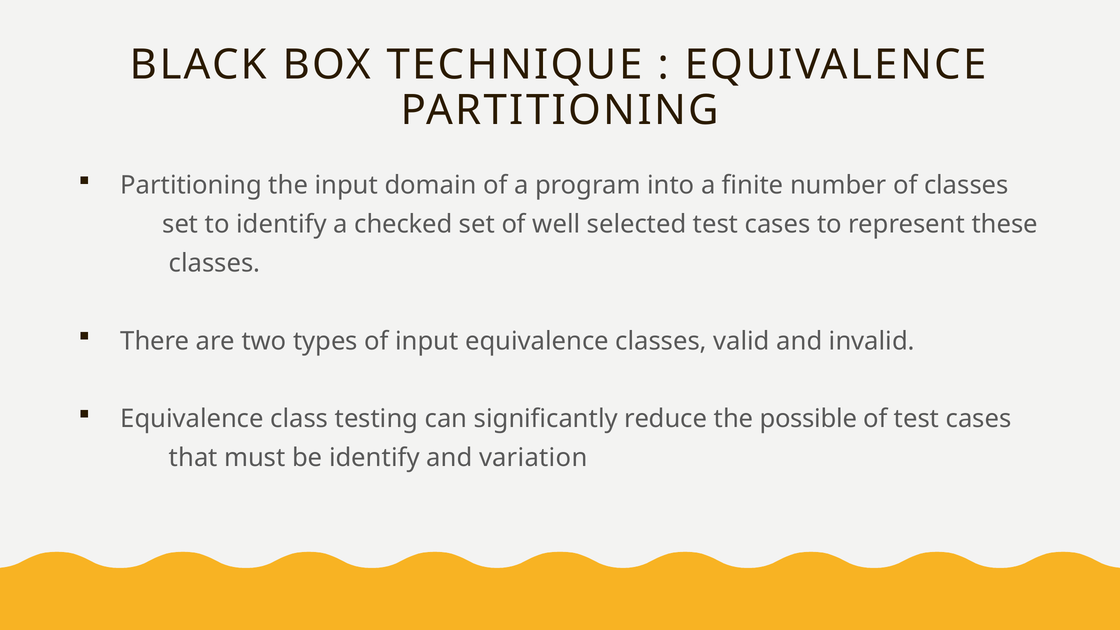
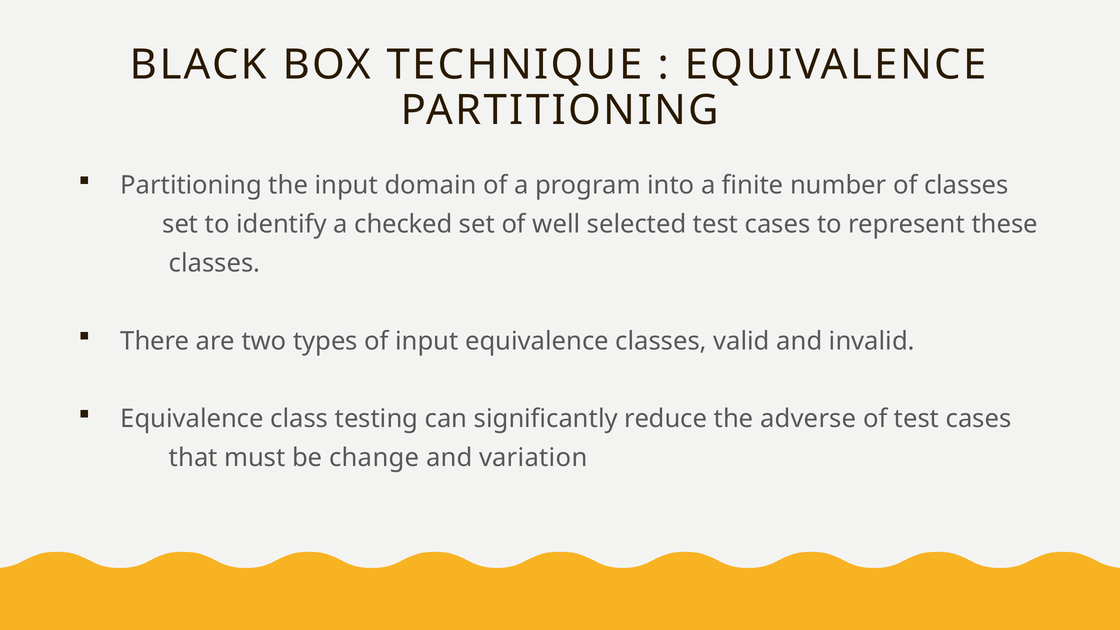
possible: possible -> adverse
be identify: identify -> change
